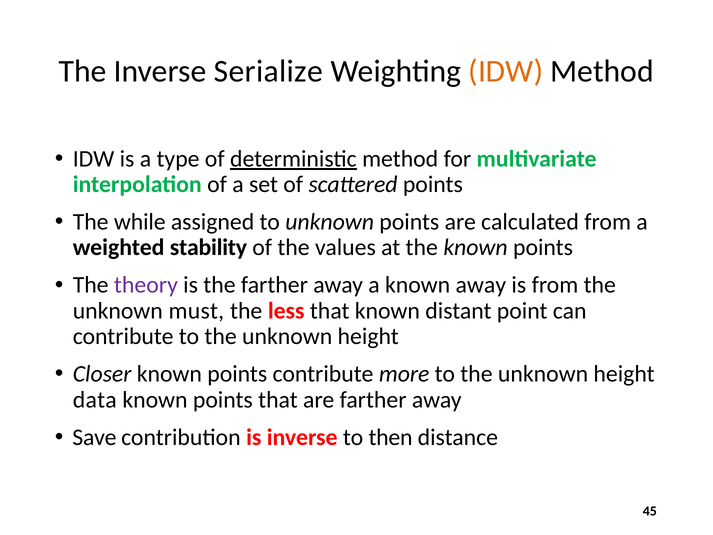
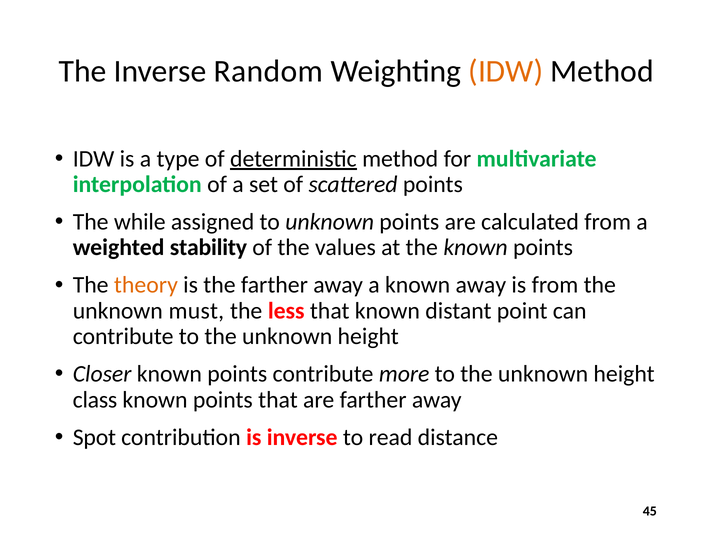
Serialize: Serialize -> Random
theory colour: purple -> orange
data: data -> class
Save: Save -> Spot
then: then -> read
